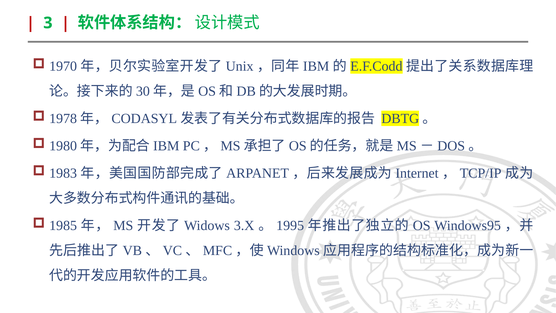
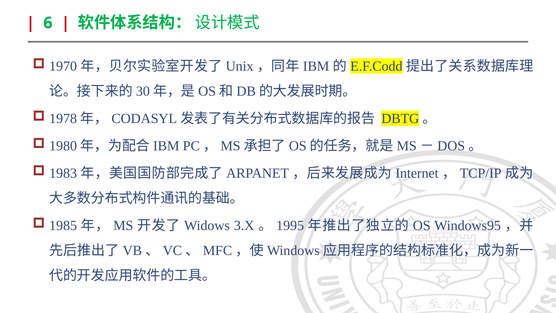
3: 3 -> 6
